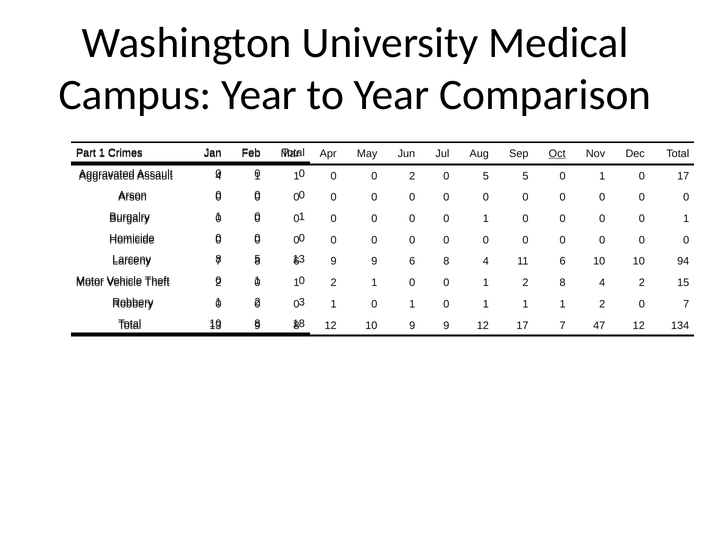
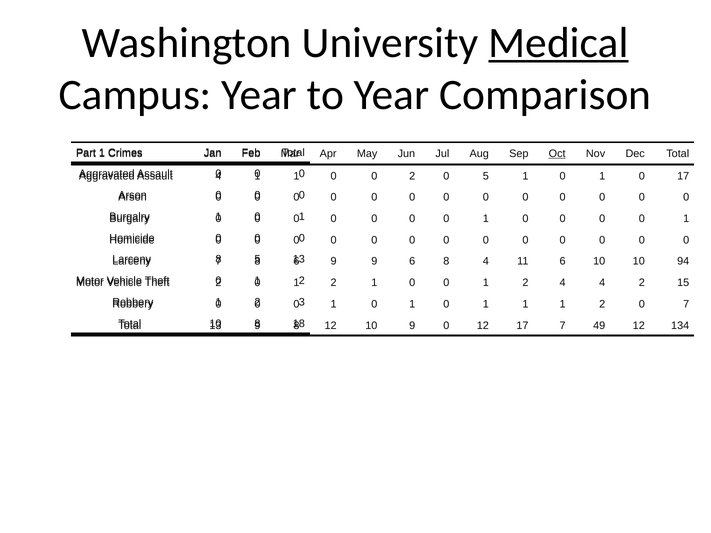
Medical underline: none -> present
5 5: 5 -> 1
0 at (302, 281): 0 -> 2
2 8: 8 -> 4
10 9 9: 9 -> 0
47: 47 -> 49
